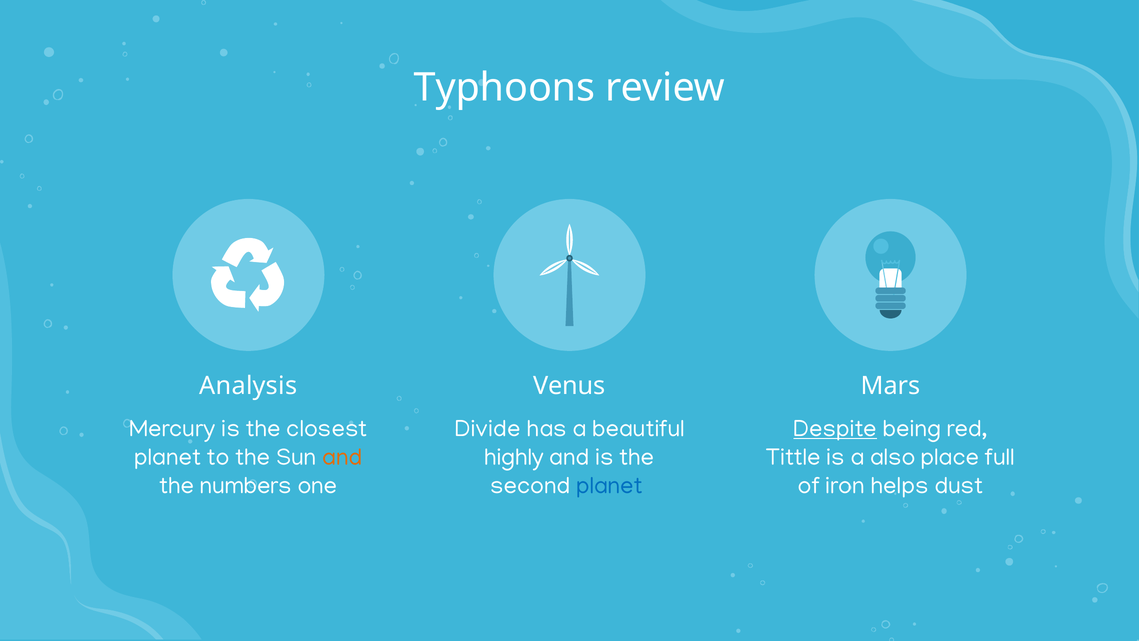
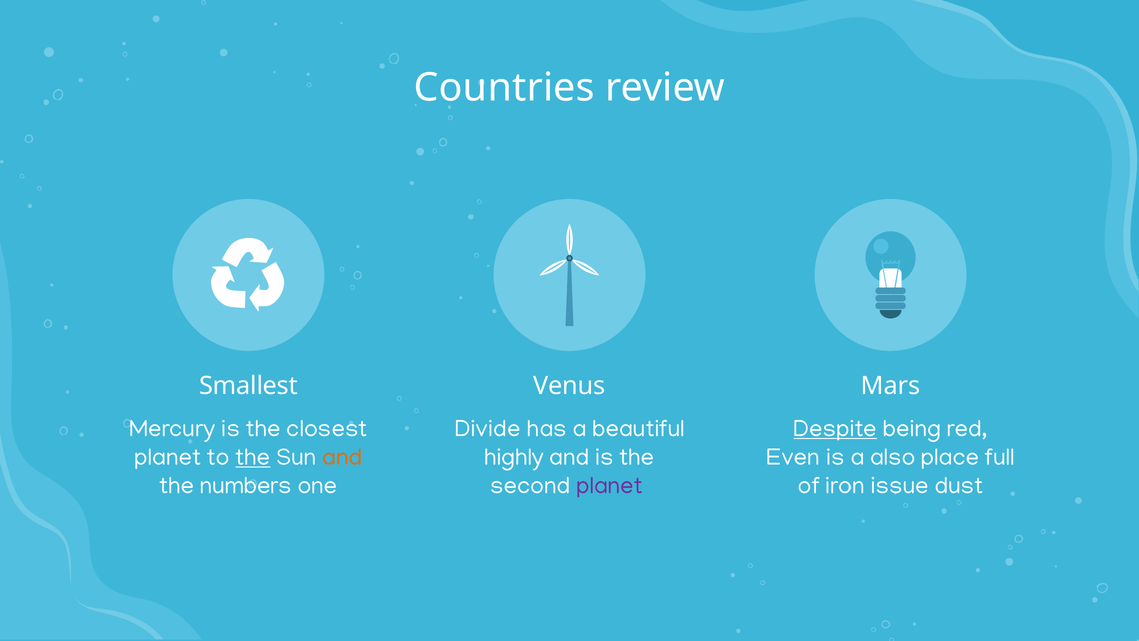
Typhoons: Typhoons -> Countries
Analysis: Analysis -> Smallest
the at (253, 457) underline: none -> present
Tittle: Tittle -> Even
planet at (609, 485) colour: blue -> purple
helps: helps -> issue
